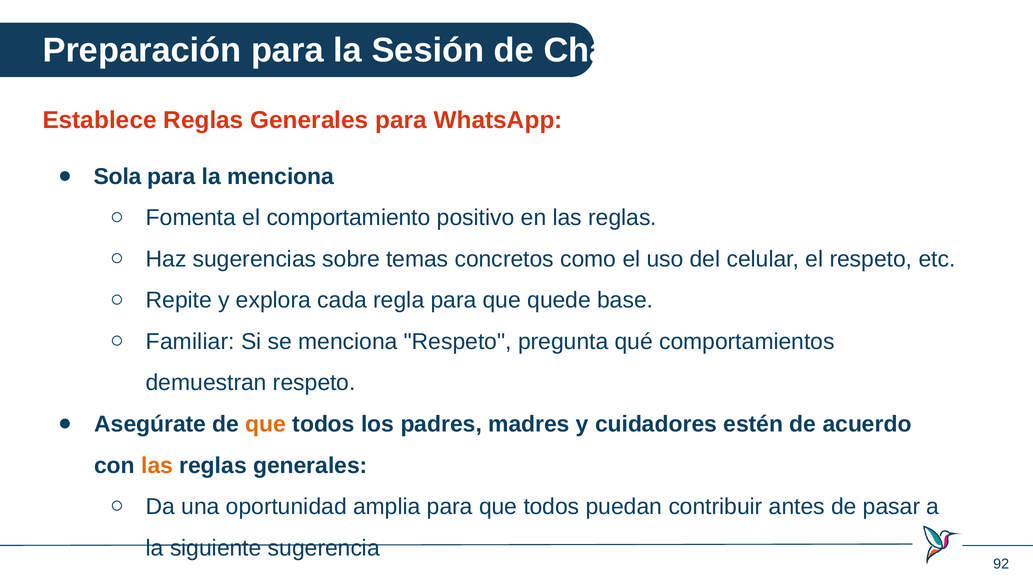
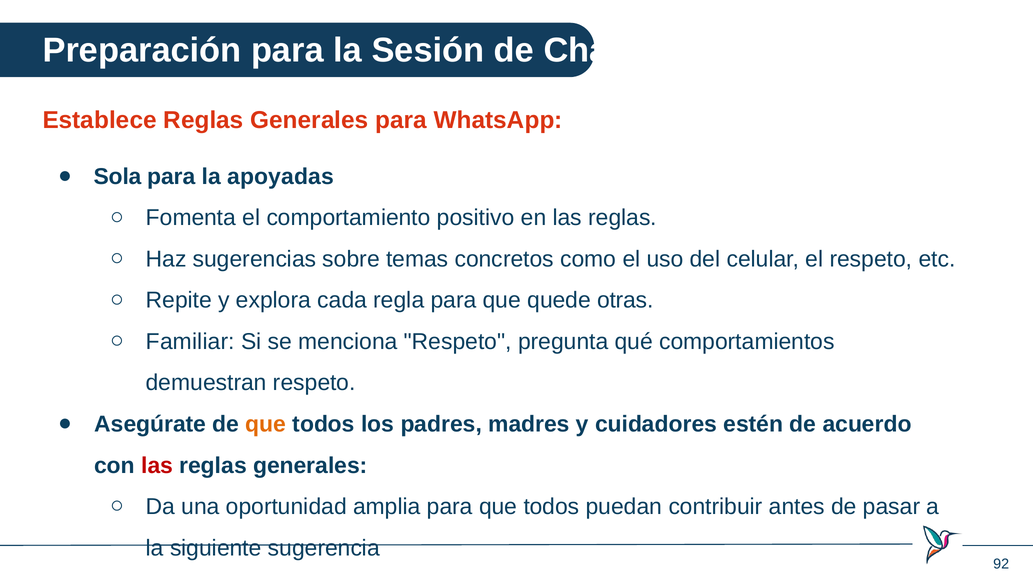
la menciona: menciona -> apoyadas
base: base -> otras
las at (157, 466) colour: orange -> red
